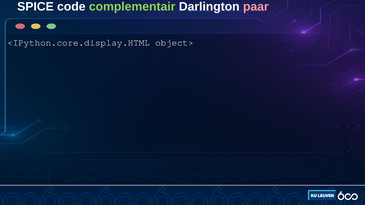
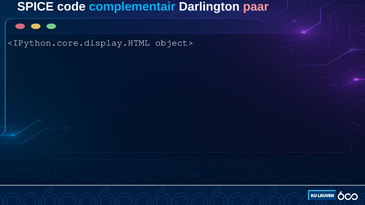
complementair colour: light green -> light blue
